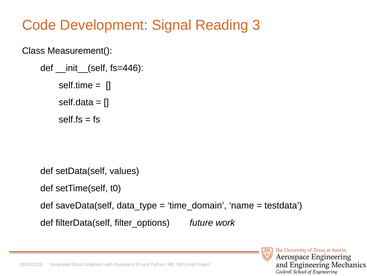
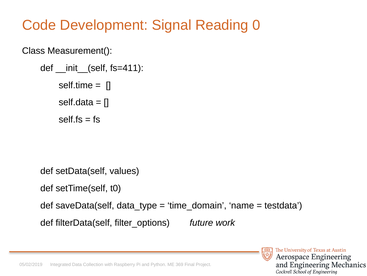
3: 3 -> 0
fs=446: fs=446 -> fs=411
